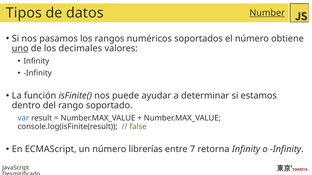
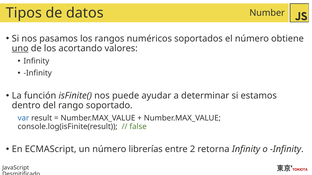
Number underline: present -> none
decimales: decimales -> acortando
7: 7 -> 2
